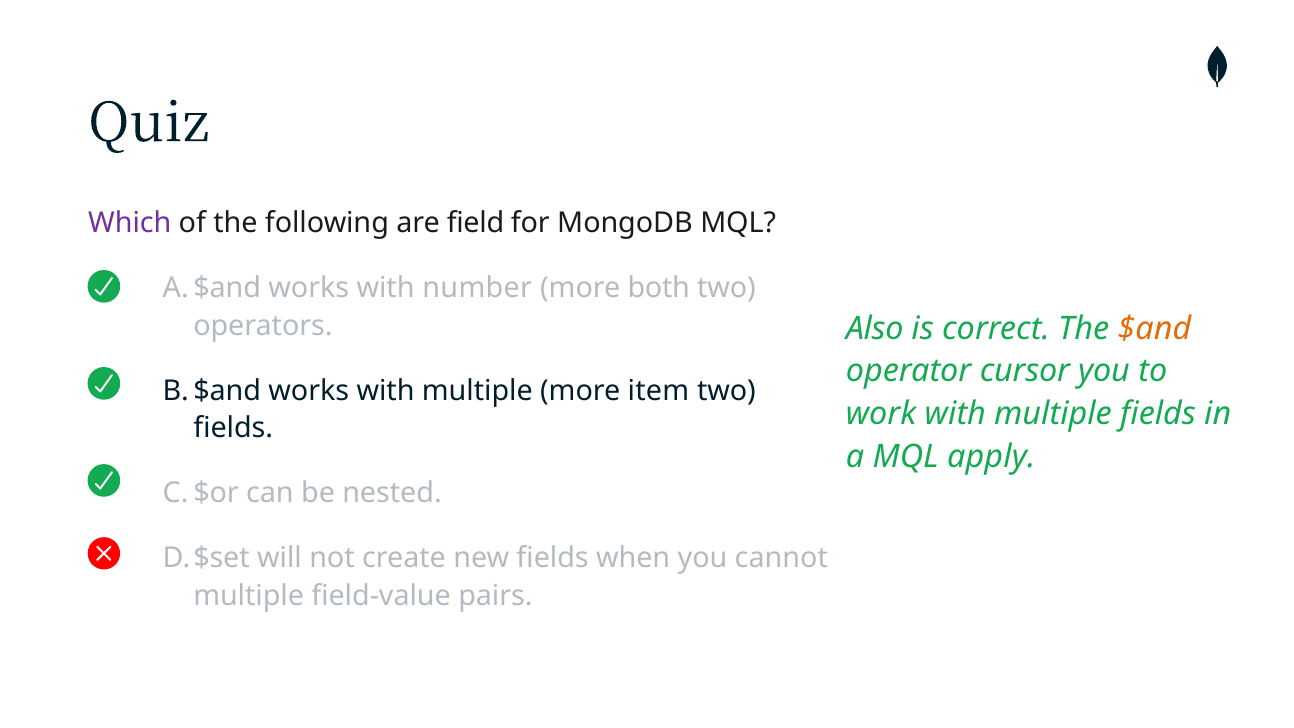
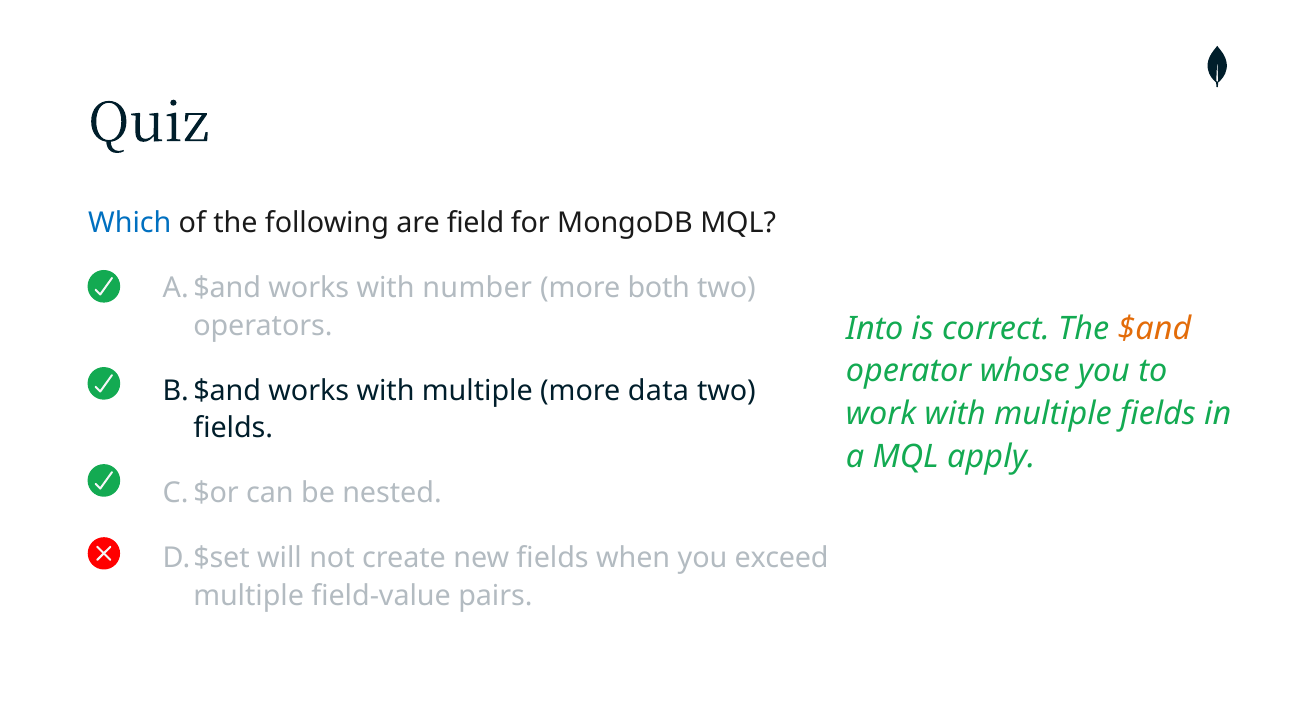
Which colour: purple -> blue
Also: Also -> Into
cursor: cursor -> whose
item: item -> data
cannot: cannot -> exceed
